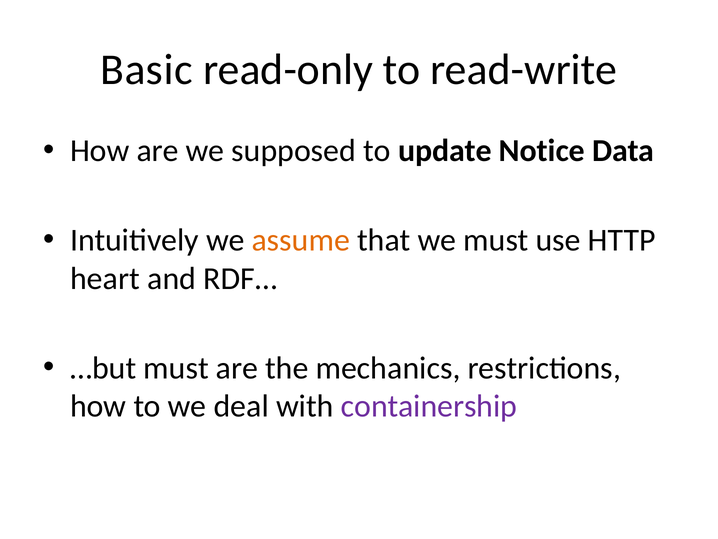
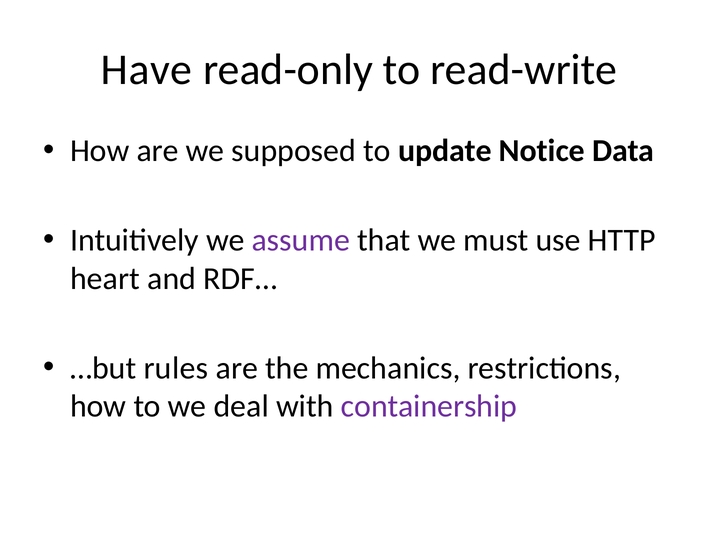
Basic: Basic -> Have
assume colour: orange -> purple
…but must: must -> rules
